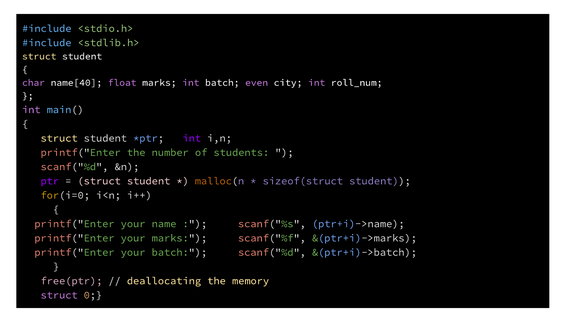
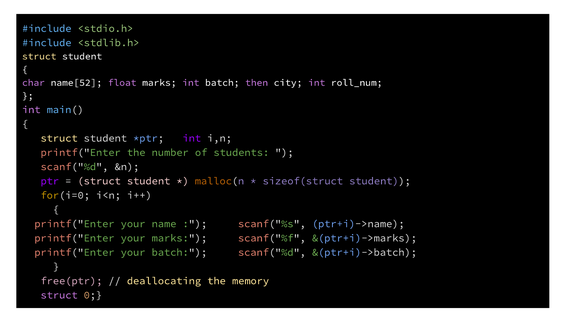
name[40: name[40 -> name[52
even: even -> then
